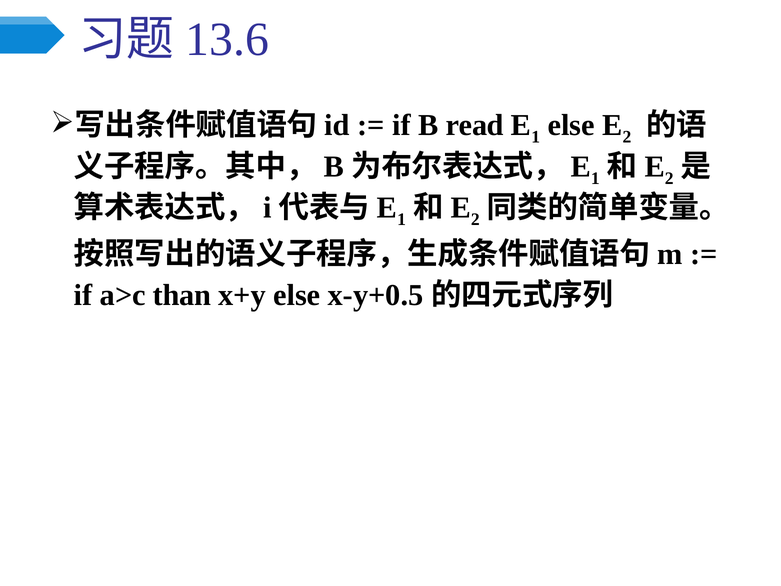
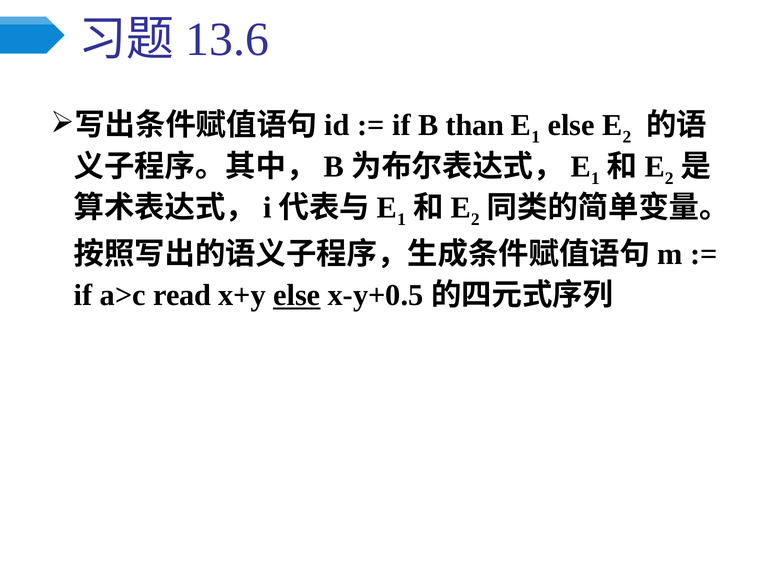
read: read -> than
than: than -> read
else at (297, 295) underline: none -> present
